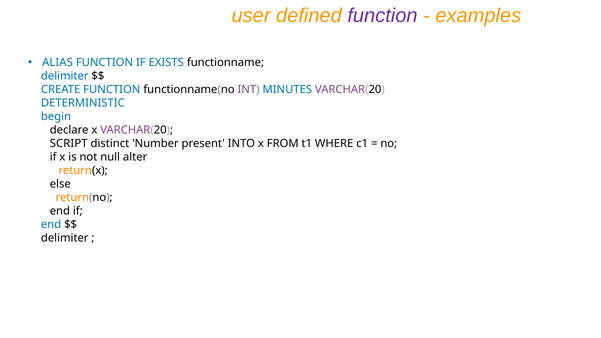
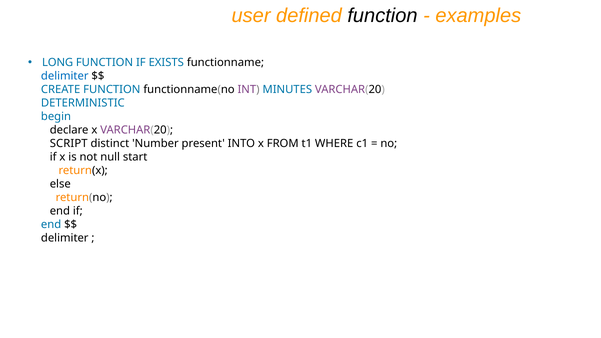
function at (382, 16) colour: purple -> black
ALIAS: ALIAS -> LONG
alter: alter -> start
